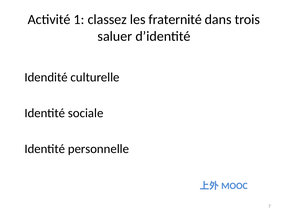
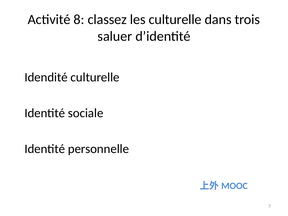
1: 1 -> 8
les fraternité: fraternité -> culturelle
